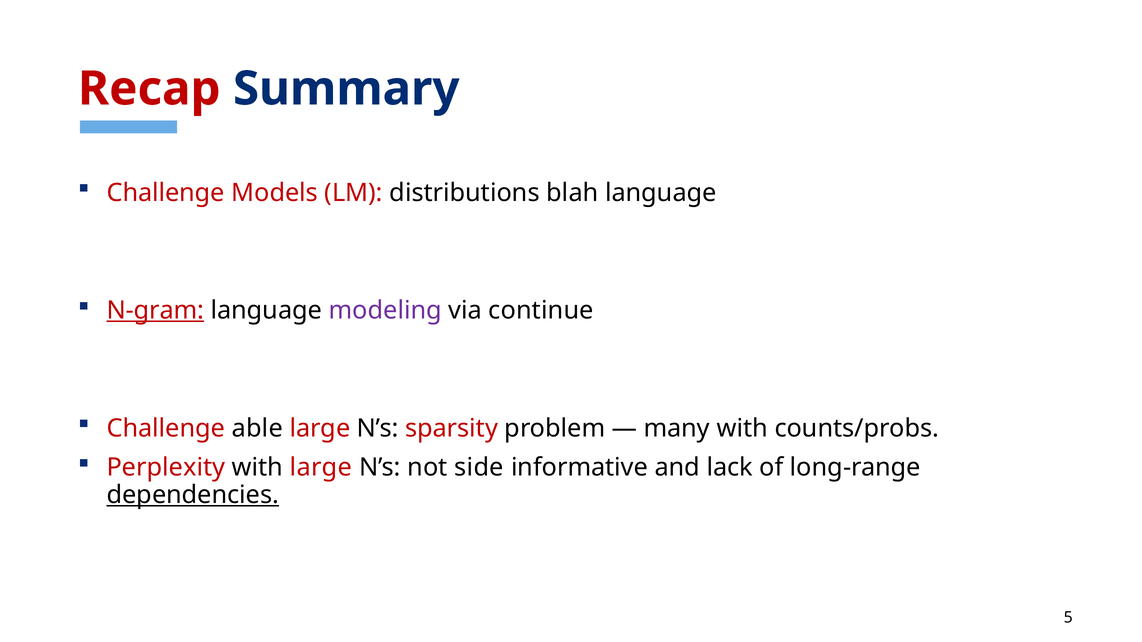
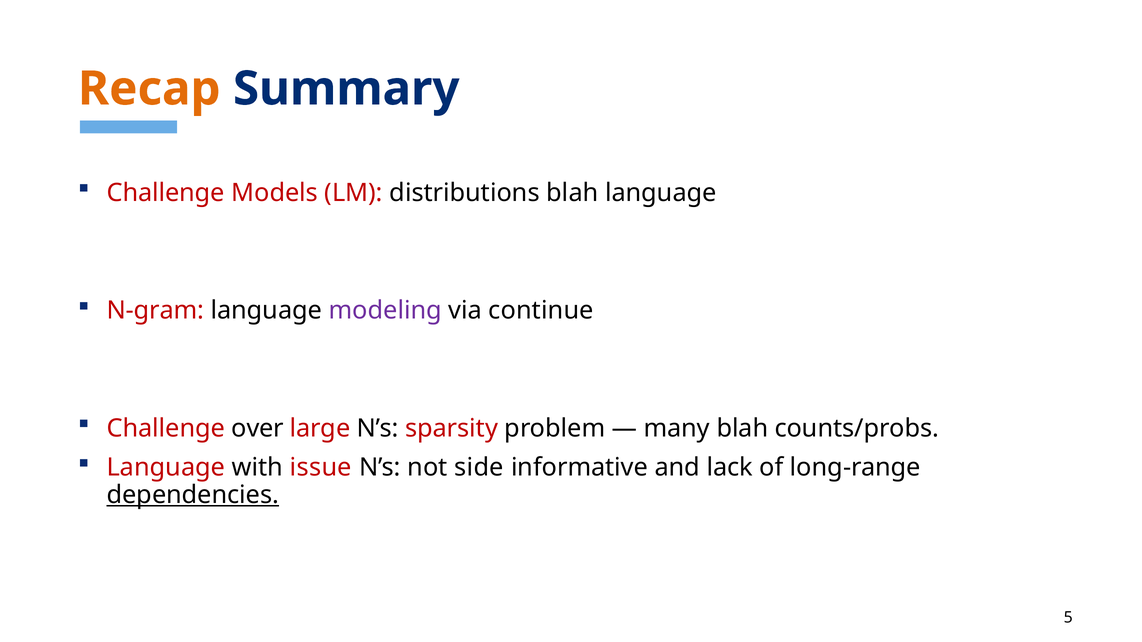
Recap colour: red -> orange
N-gram underline: present -> none
able: able -> over
many with: with -> blah
Perplexity at (166, 468): Perplexity -> Language
with large: large -> issue
